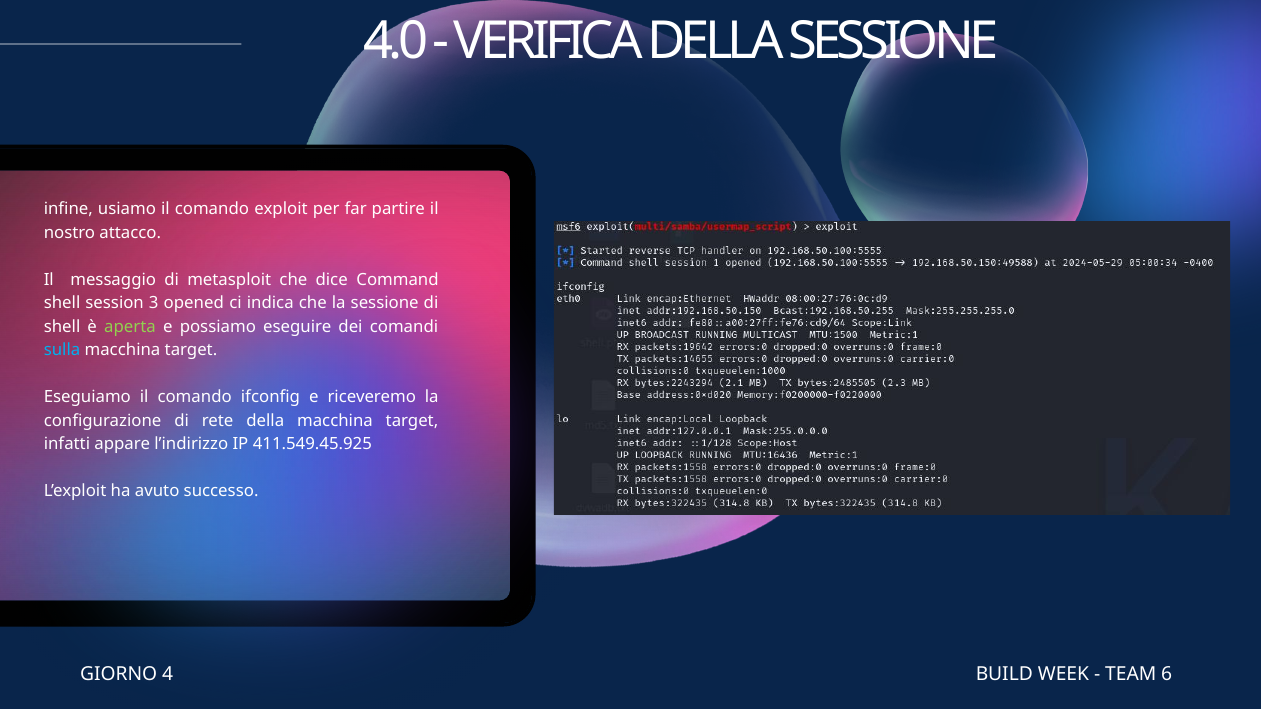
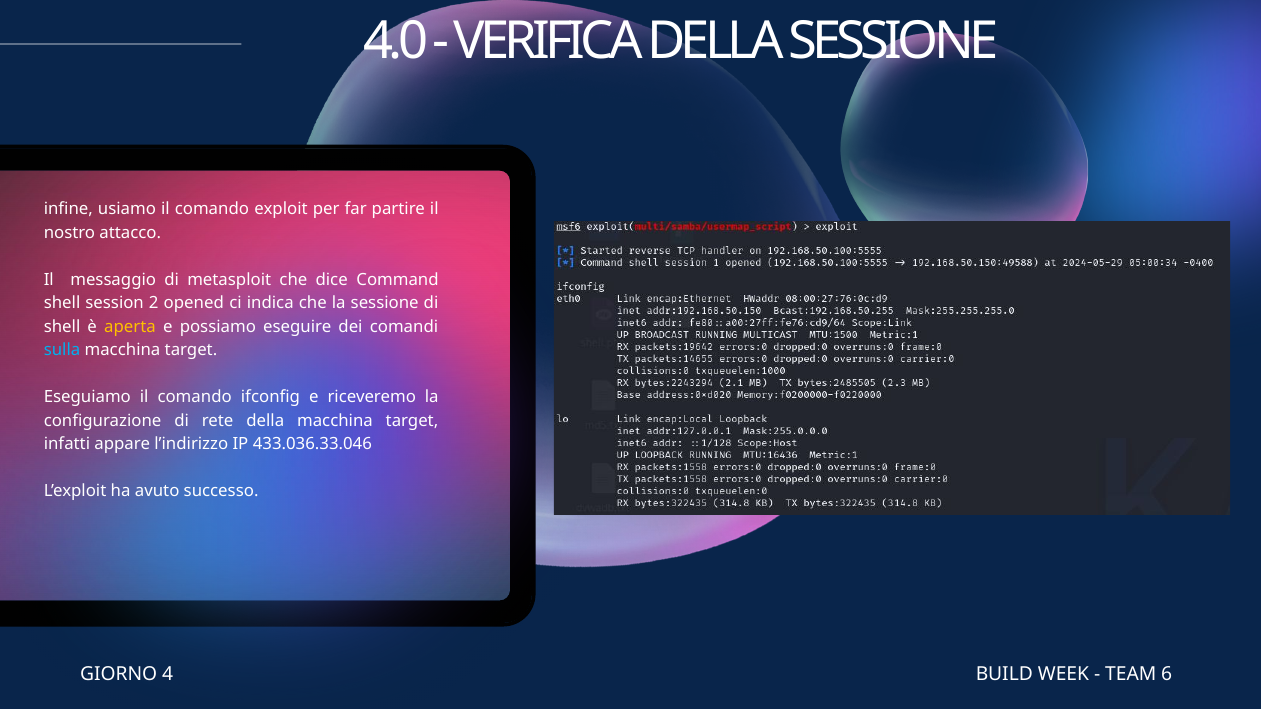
3: 3 -> 2
aperta colour: light green -> yellow
411.549.45.925: 411.549.45.925 -> 433.036.33.046
